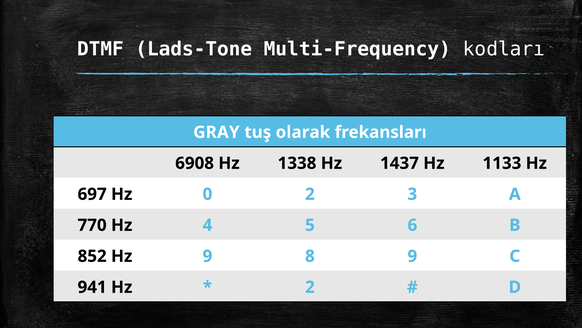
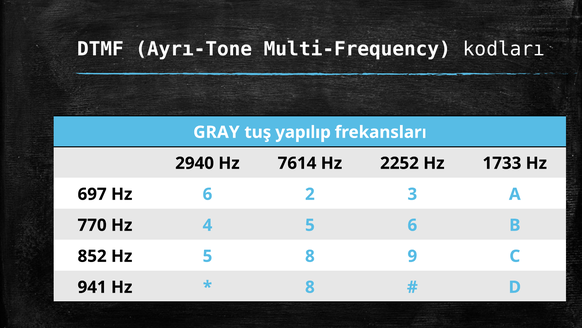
Lads-Tone: Lads-Tone -> Ayrı-Tone
olarak: olarak -> yapılıp
6908: 6908 -> 2940
1338: 1338 -> 7614
1437: 1437 -> 2252
1133: 1133 -> 1733
Hz 0: 0 -> 6
Hz 9: 9 -> 5
2 at (310, 287): 2 -> 8
